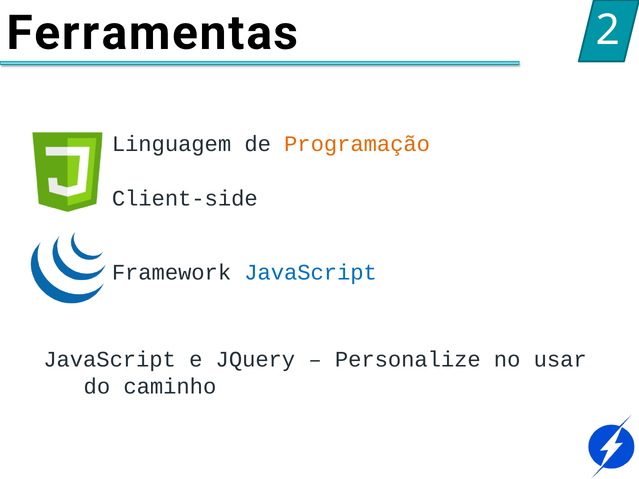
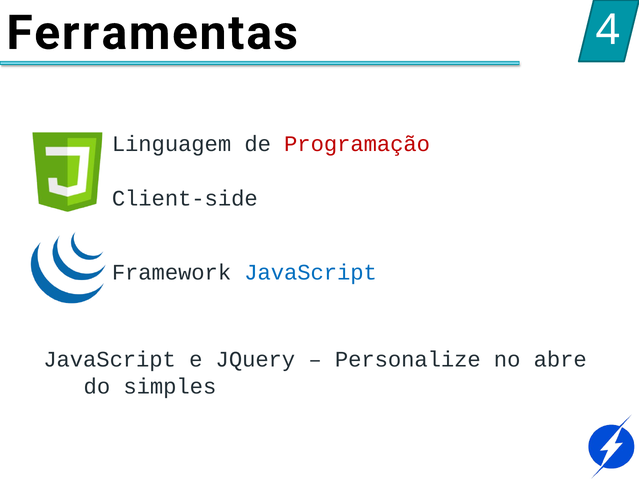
2: 2 -> 4
Programação colour: orange -> red
usar: usar -> abre
caminho: caminho -> simples
